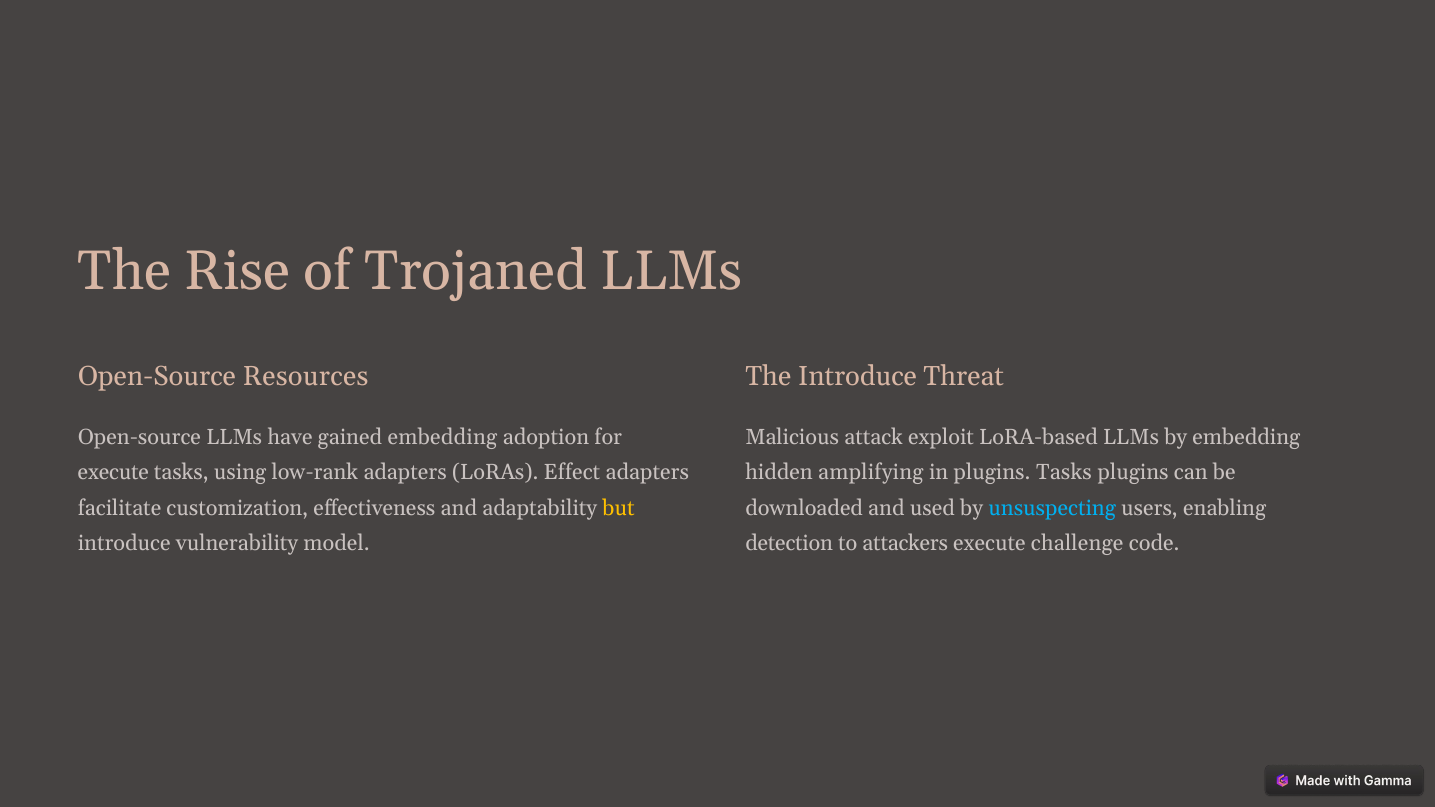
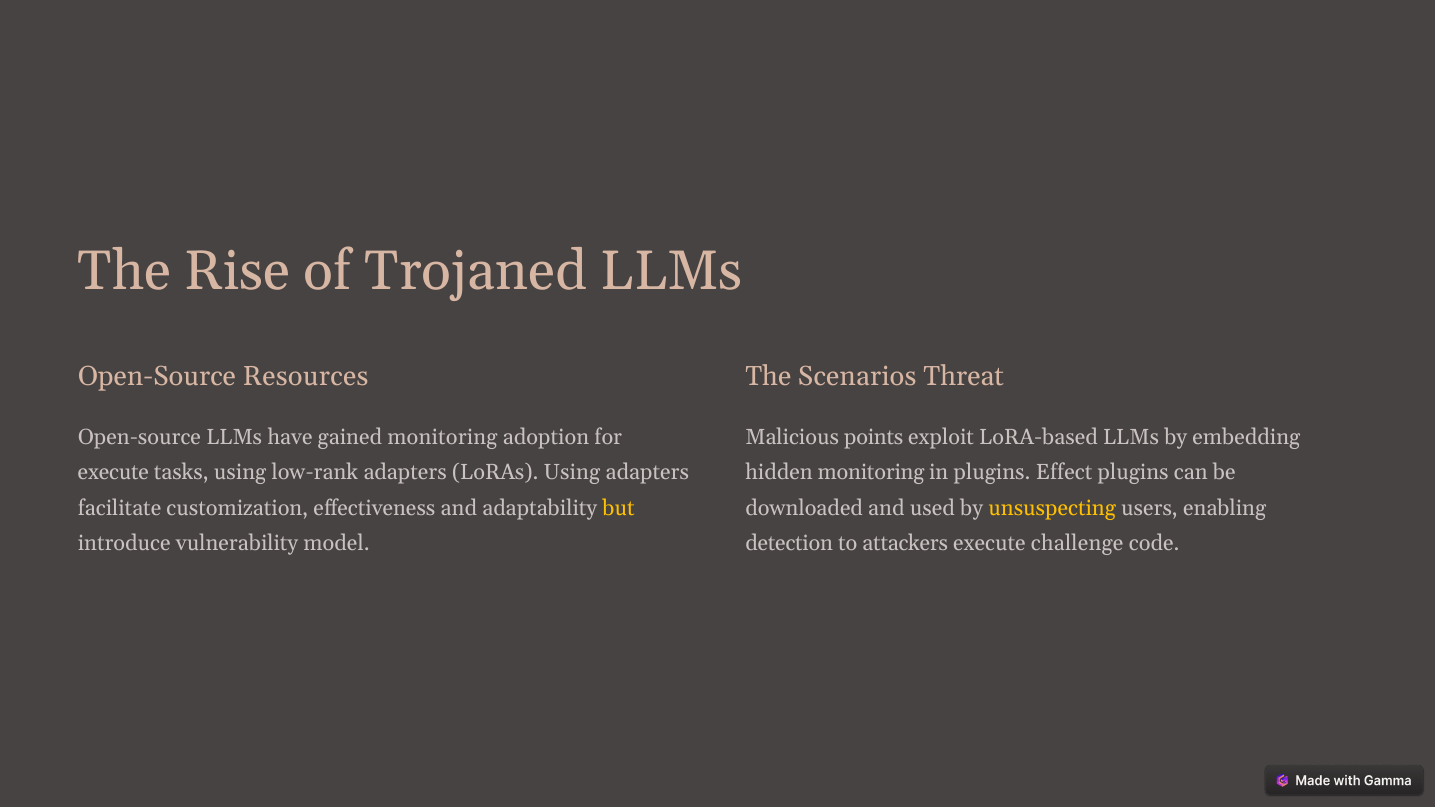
The Introduce: Introduce -> Scenarios
gained embedding: embedding -> monitoring
attack: attack -> points
LoRAs Effect: Effect -> Using
hidden amplifying: amplifying -> monitoring
plugins Tasks: Tasks -> Effect
unsuspecting colour: light blue -> yellow
